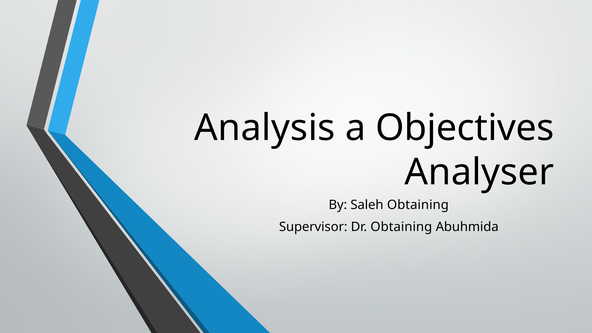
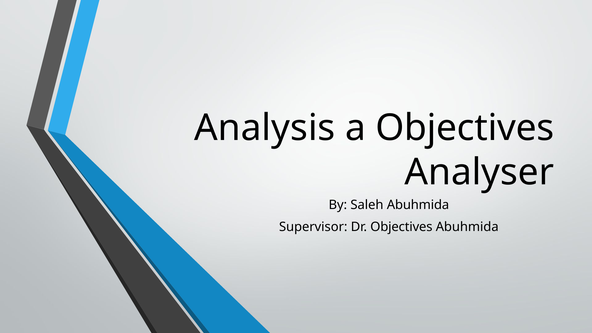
Saleh Obtaining: Obtaining -> Abuhmida
Dr Obtaining: Obtaining -> Objectives
